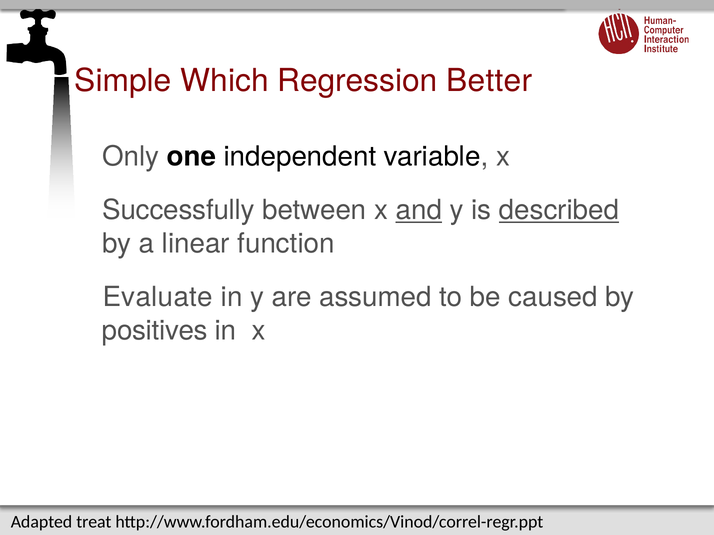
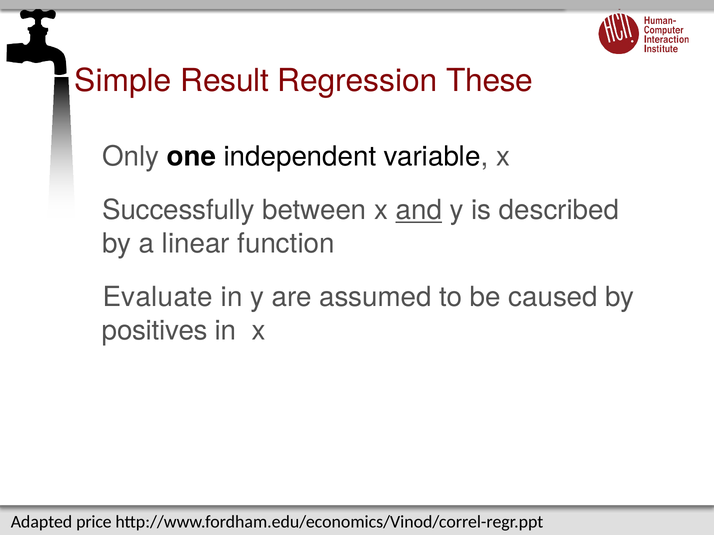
Which: Which -> Result
Better: Better -> These
described underline: present -> none
treat: treat -> price
